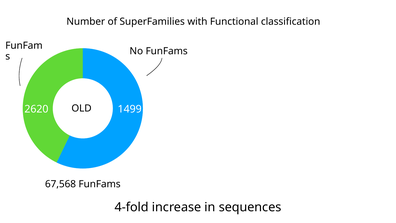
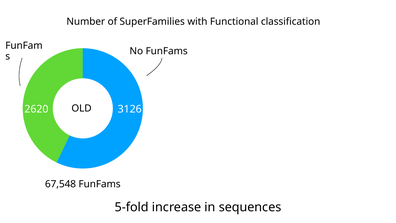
1499: 1499 -> 3126
67,568: 67,568 -> 67,548
4-fold: 4-fold -> 5-fold
